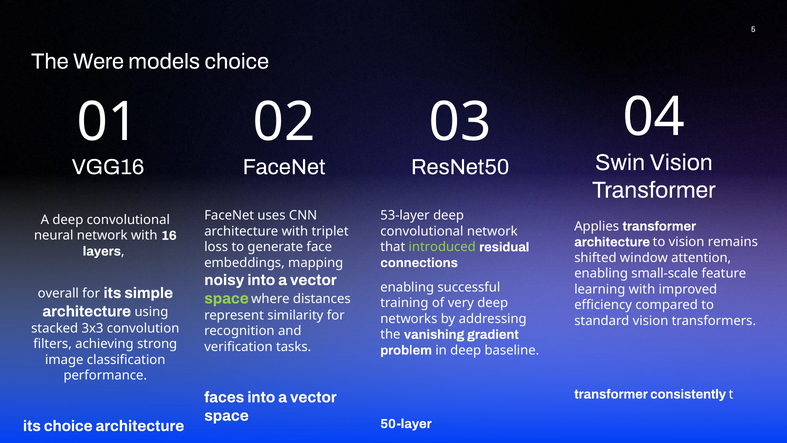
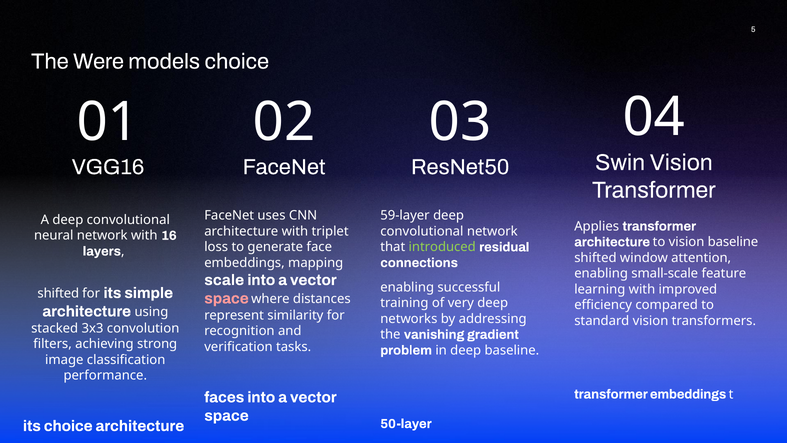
53-layer: 53-layer -> 59-layer
vision remains: remains -> baseline
noisy: noisy -> scale
overall at (58, 293): overall -> shifted
space at (226, 298) colour: light green -> pink
transformer consistently: consistently -> embeddings
